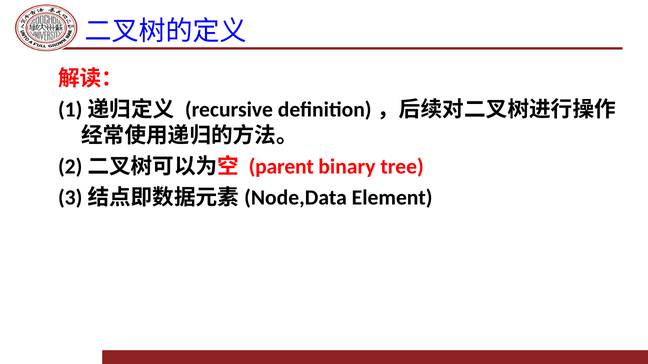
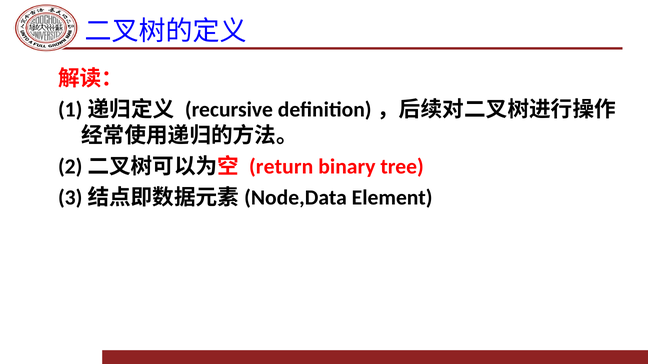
parent: parent -> return
